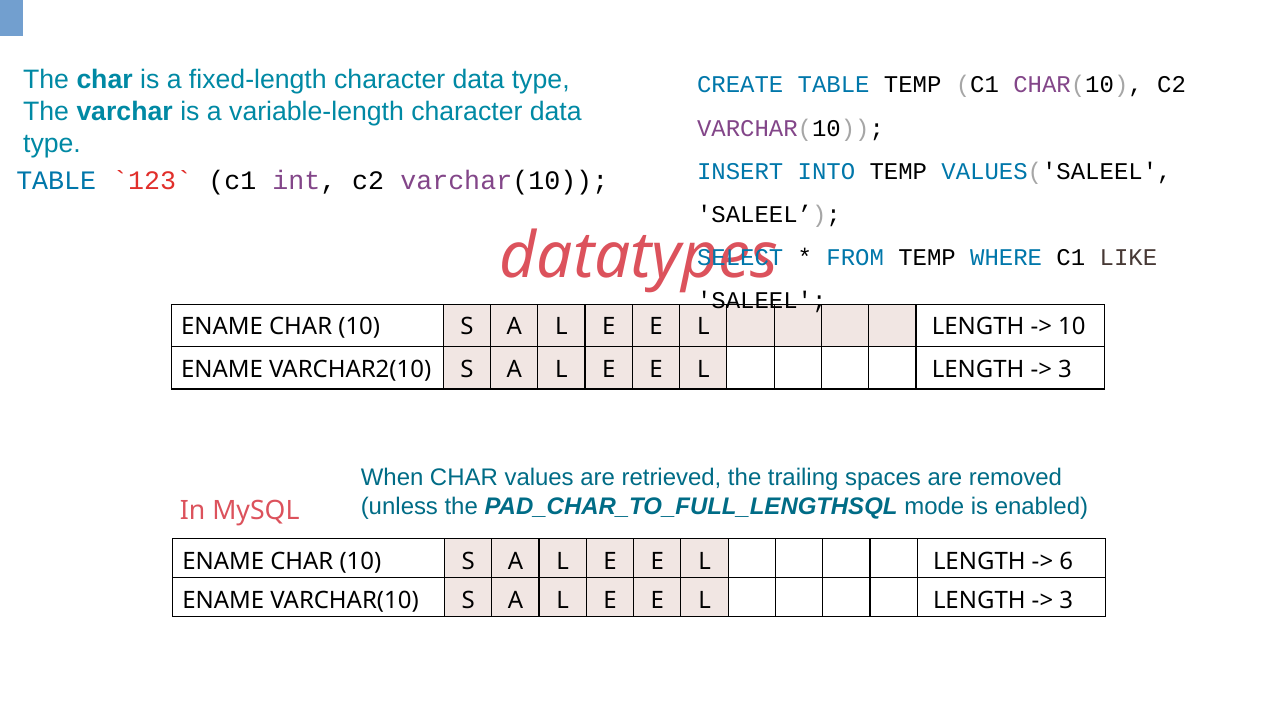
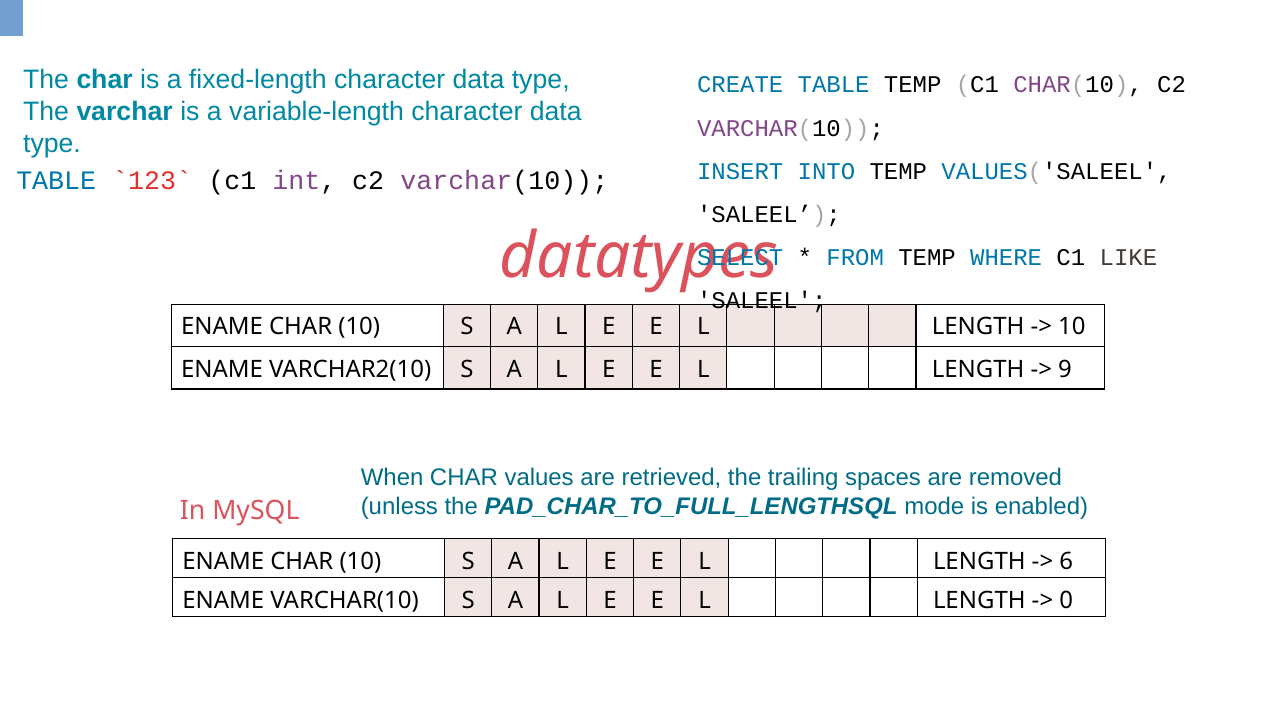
3 at (1065, 369): 3 -> 9
3 at (1066, 600): 3 -> 0
